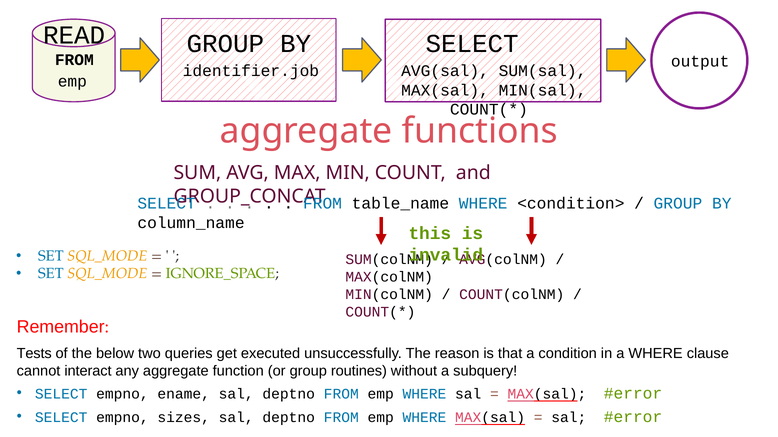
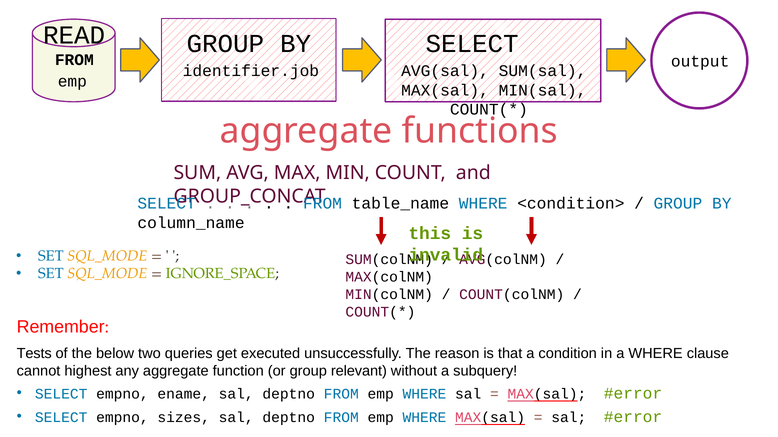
interact: interact -> highest
routines: routines -> relevant
